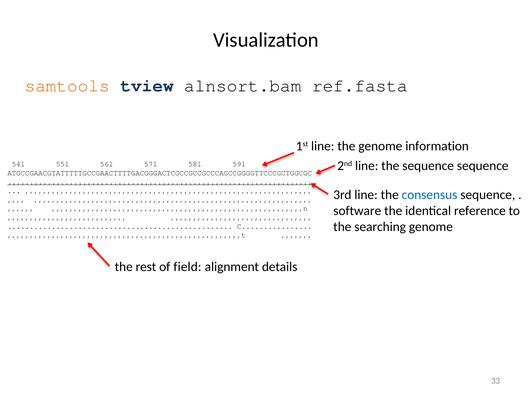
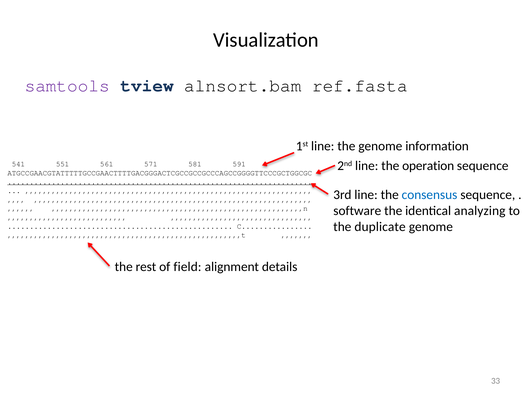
samtools colour: orange -> purple
the sequence: sequence -> operation
reference: reference -> analyzing
searching: searching -> duplicate
